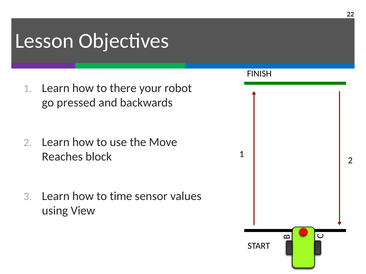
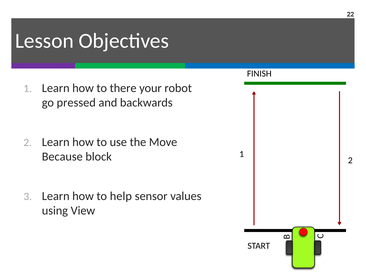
Reaches: Reaches -> Because
time: time -> help
